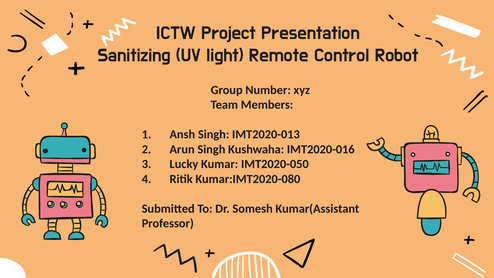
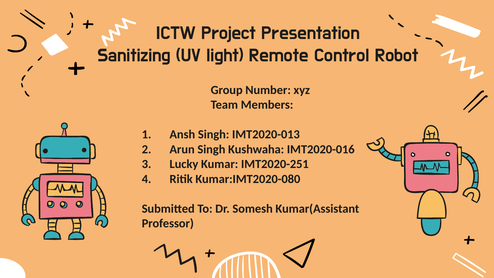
IMT2020-050: IMT2020-050 -> IMT2020-251
